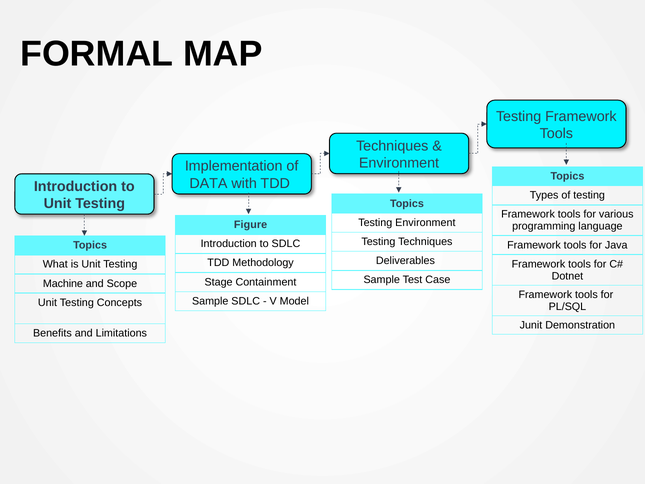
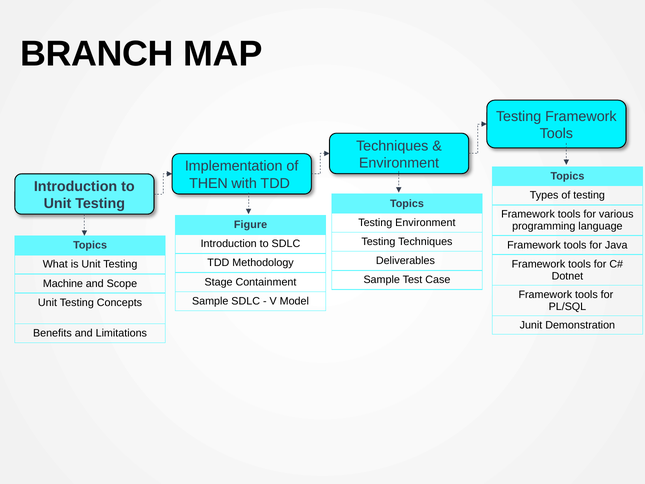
FORMAL: FORMAL -> BRANCH
DATA: DATA -> THEN
